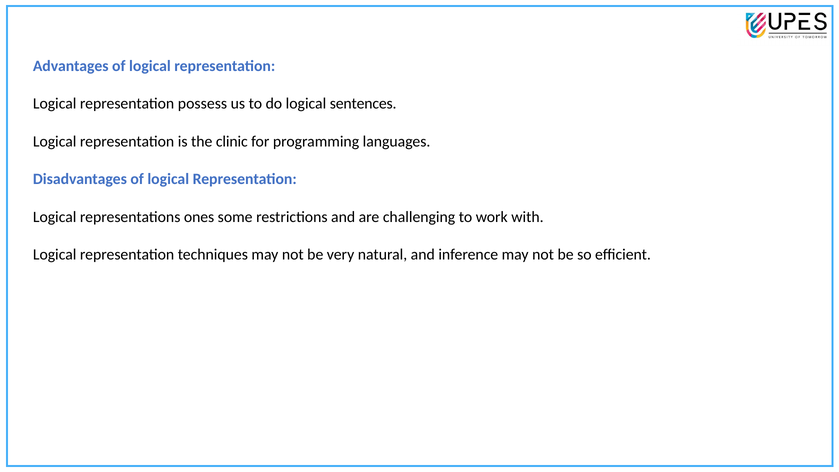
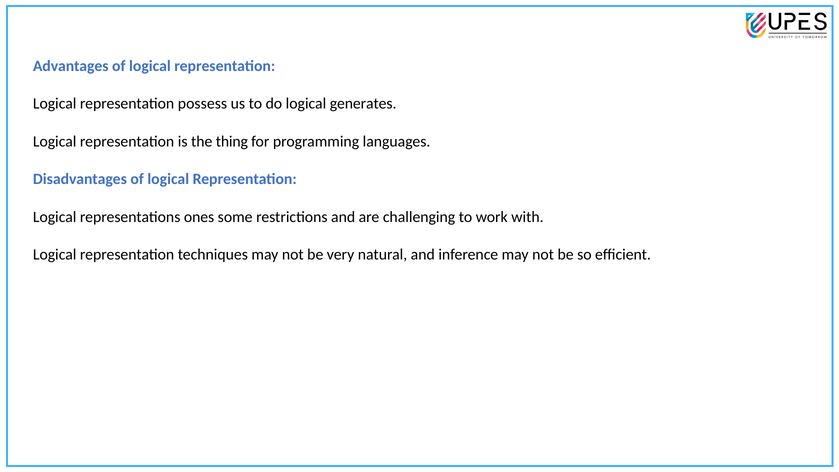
sentences: sentences -> generates
clinic: clinic -> thing
